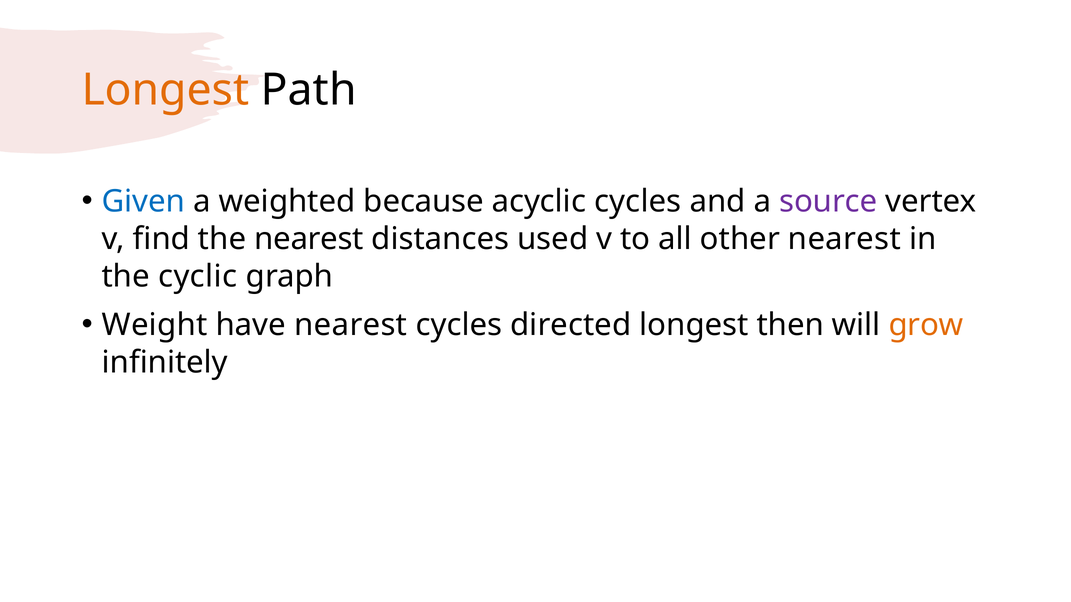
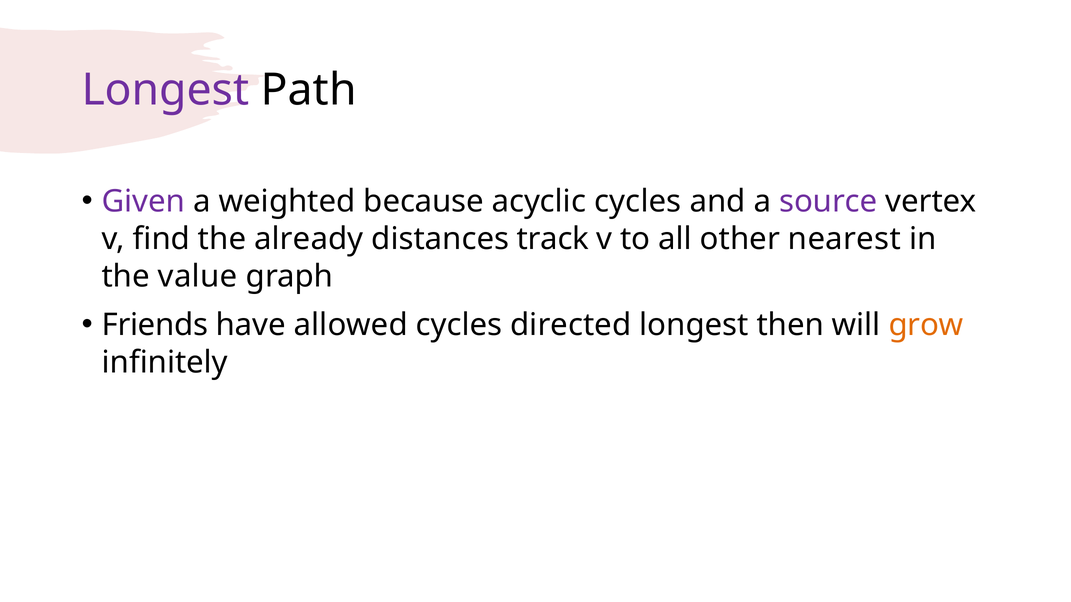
Longest at (166, 90) colour: orange -> purple
Given colour: blue -> purple
the nearest: nearest -> already
used: used -> track
cyclic: cyclic -> value
Weight: Weight -> Friends
have nearest: nearest -> allowed
